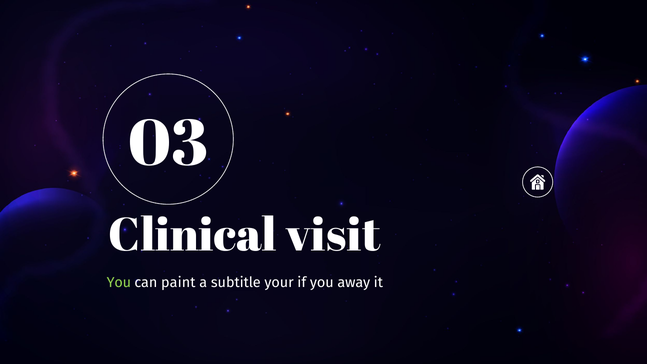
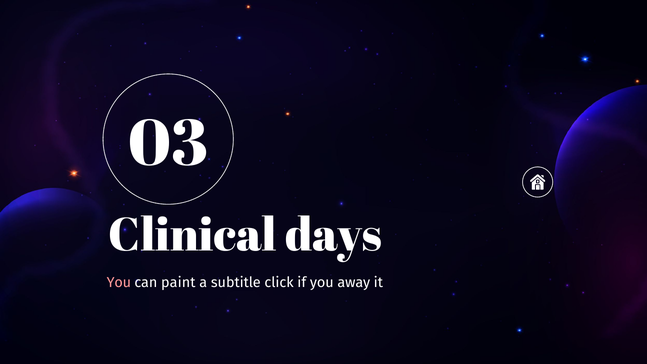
visit: visit -> days
You at (119, 282) colour: light green -> pink
your: your -> click
